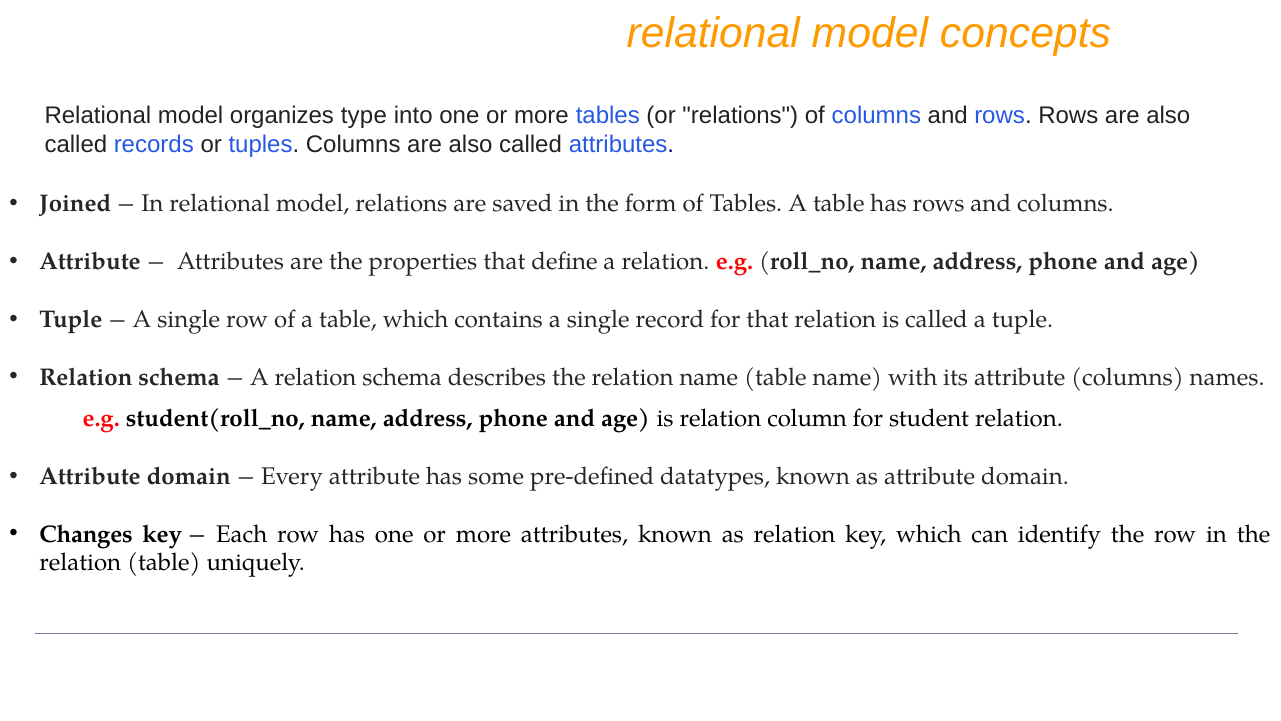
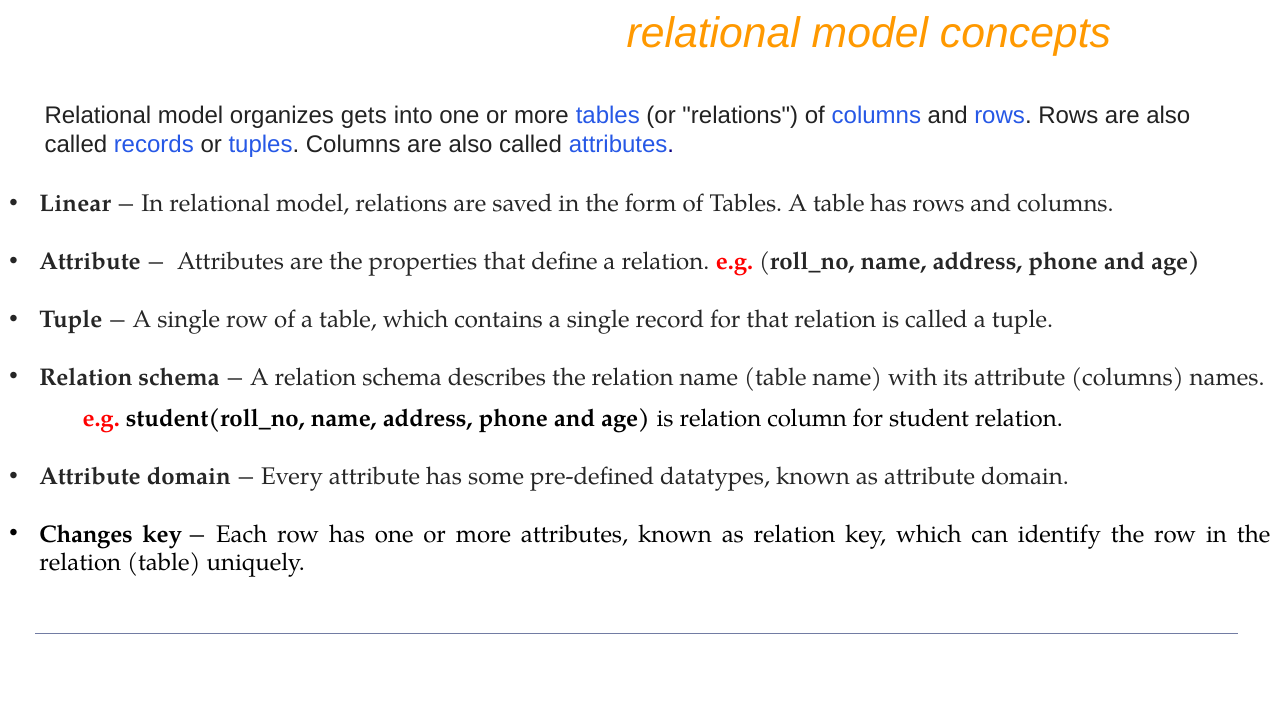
type: type -> gets
Joined: Joined -> Linear
